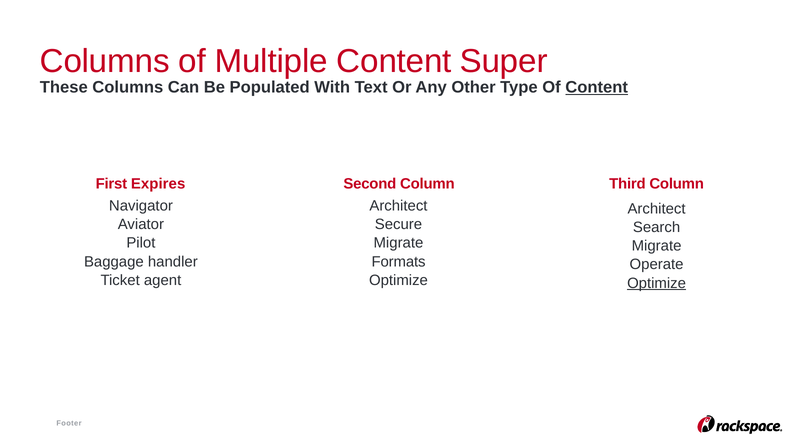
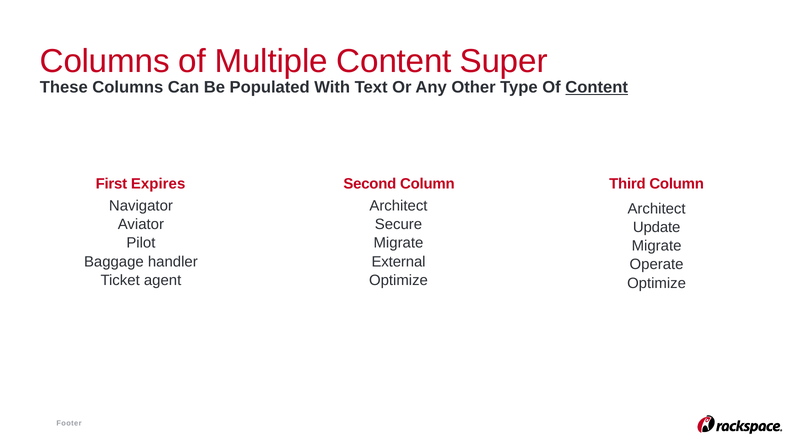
Search: Search -> Update
Formats: Formats -> External
Optimize at (657, 283) underline: present -> none
